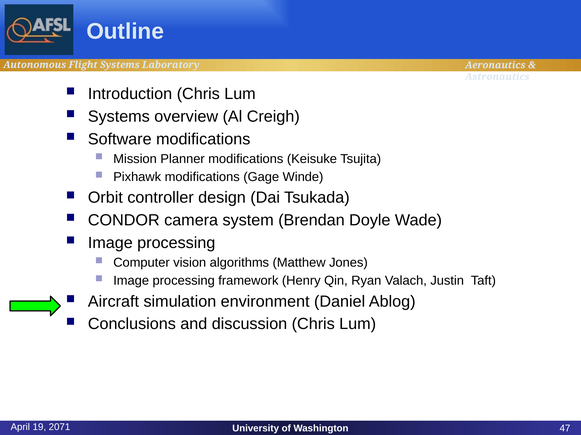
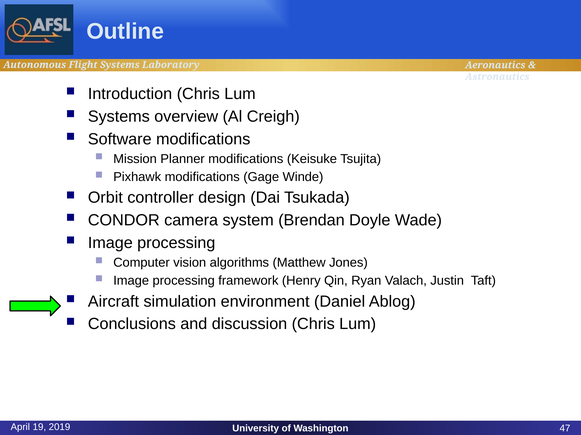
2071: 2071 -> 2019
